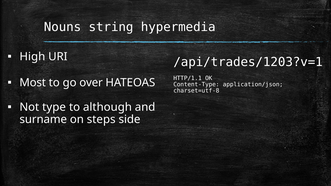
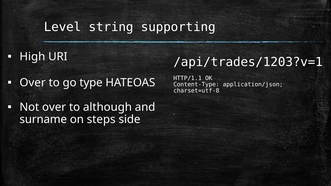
Nouns: Nouns -> Level
hypermedia: hypermedia -> supporting
Most at (33, 83): Most -> Over
over: over -> type
Not type: type -> over
